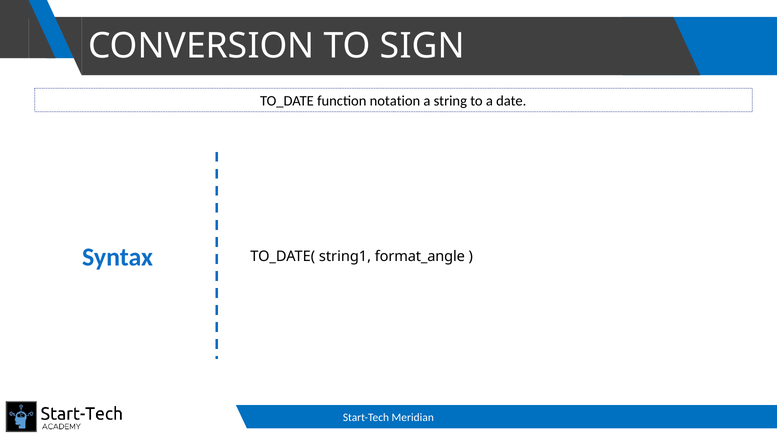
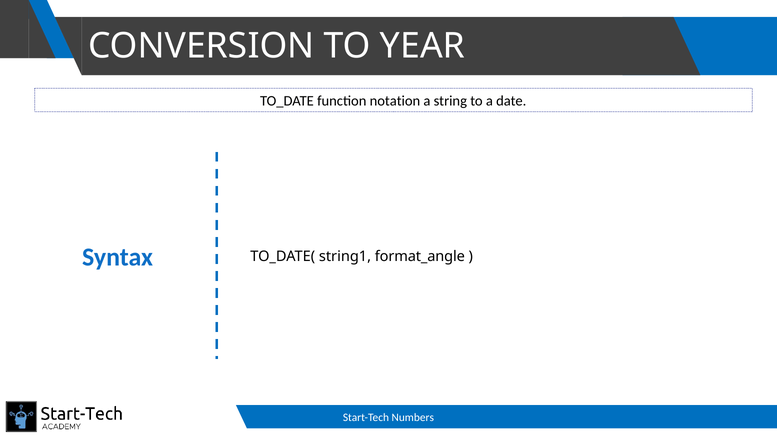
SIGN: SIGN -> YEAR
Meridian: Meridian -> Numbers
